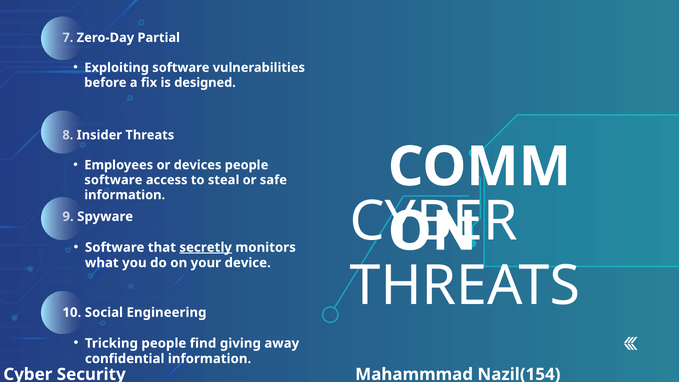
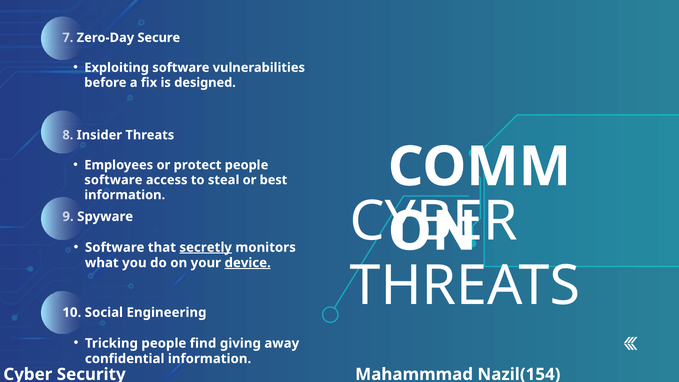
Partial: Partial -> Secure
devices: devices -> protect
safe: safe -> best
device underline: none -> present
